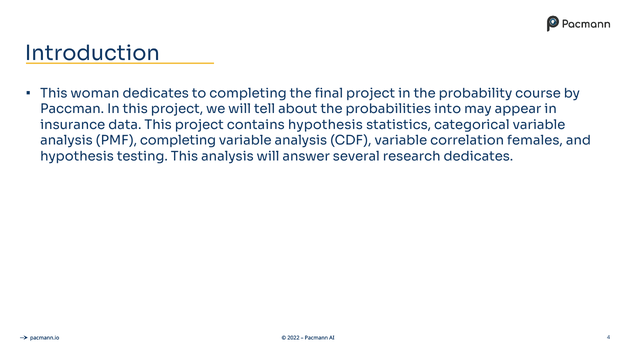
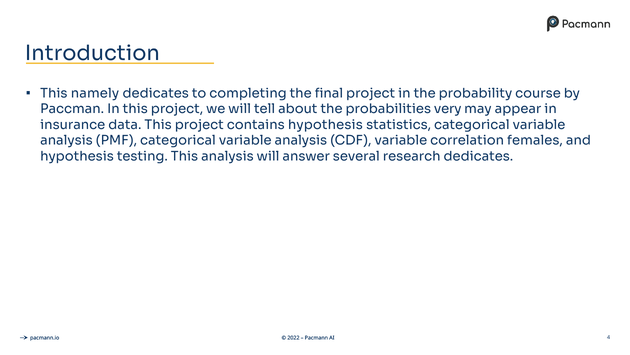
woman: woman -> namely
into: into -> very
PMF completing: completing -> categorical
